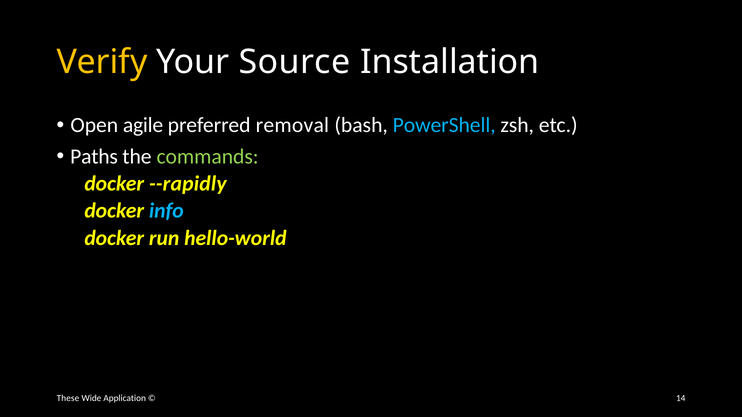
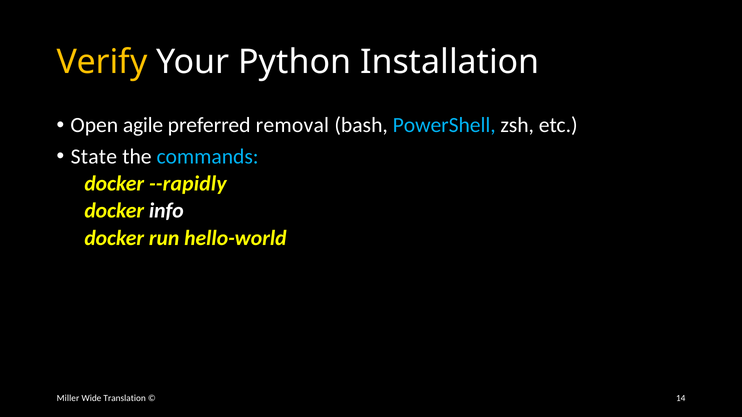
Source: Source -> Python
Paths: Paths -> State
commands colour: light green -> light blue
info colour: light blue -> white
These: These -> Miller
Application: Application -> Translation
